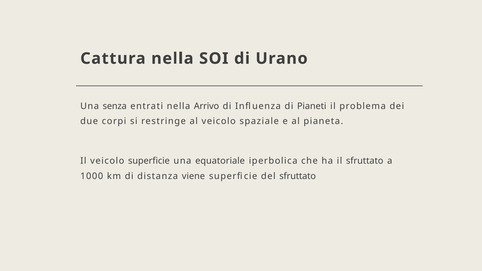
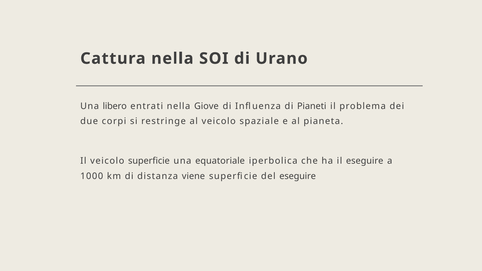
senza: senza -> libero
Arrivo: Arrivo -> Giove
il sfruttato: sfruttato -> eseguire
del sfruttato: sfruttato -> eseguire
